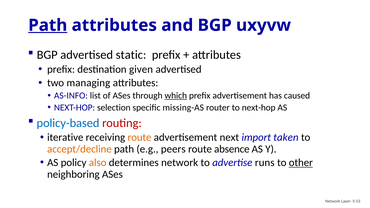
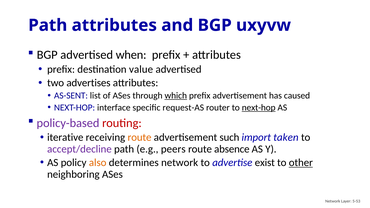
Path at (48, 25) underline: present -> none
static: static -> when
given: given -> value
managing: managing -> advertises
AS-INFO: AS-INFO -> AS-SENT
selection: selection -> interface
missing-AS: missing-AS -> request-AS
next-hop at (259, 108) underline: none -> present
policy-based colour: blue -> purple
next: next -> such
accept/decline colour: orange -> purple
runs: runs -> exist
